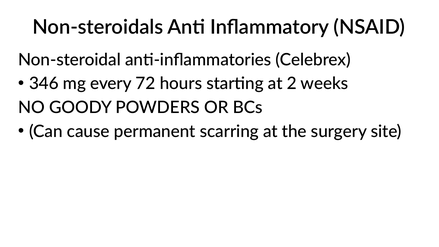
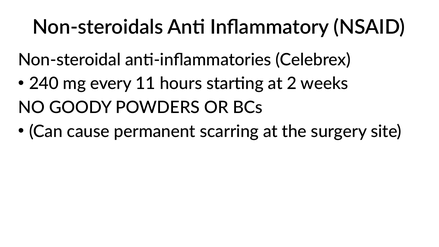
346: 346 -> 240
72: 72 -> 11
